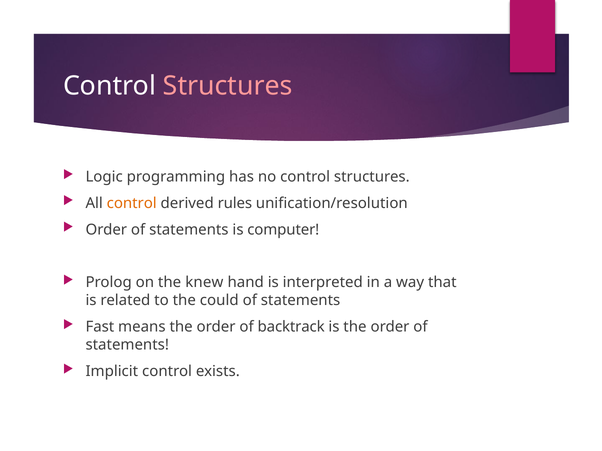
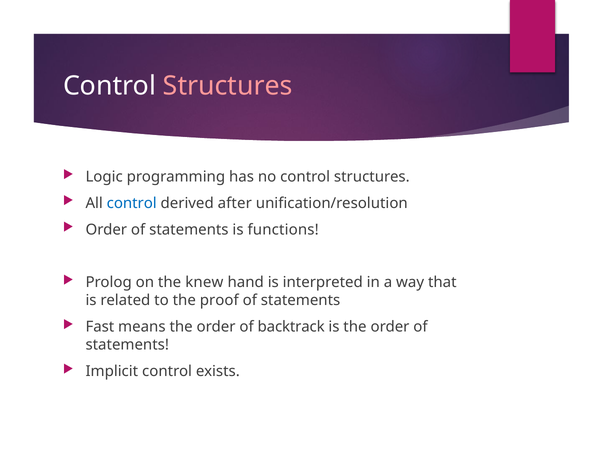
control at (132, 203) colour: orange -> blue
rules: rules -> after
computer: computer -> functions
could: could -> proof
